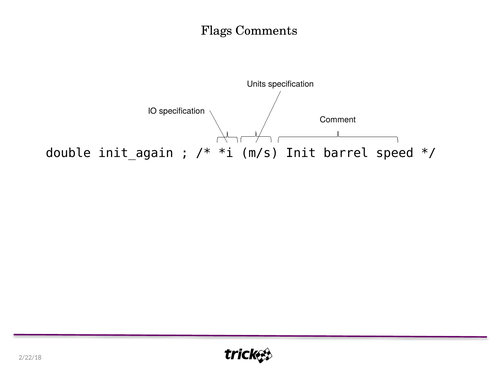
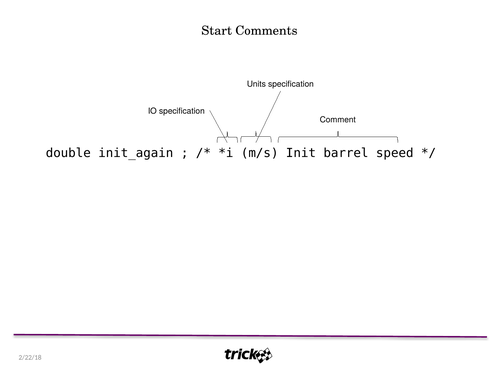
Flags: Flags -> Start
